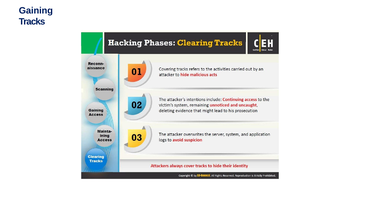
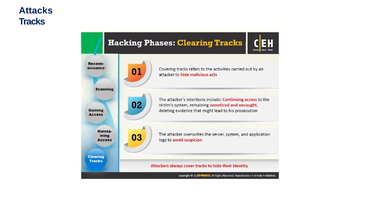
Gaining: Gaining -> Attacks
